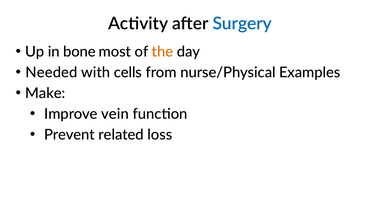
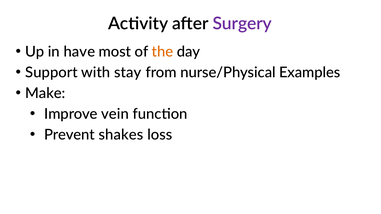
Surgery colour: blue -> purple
bone: bone -> have
Needed: Needed -> Support
cells: cells -> stay
related: related -> shakes
